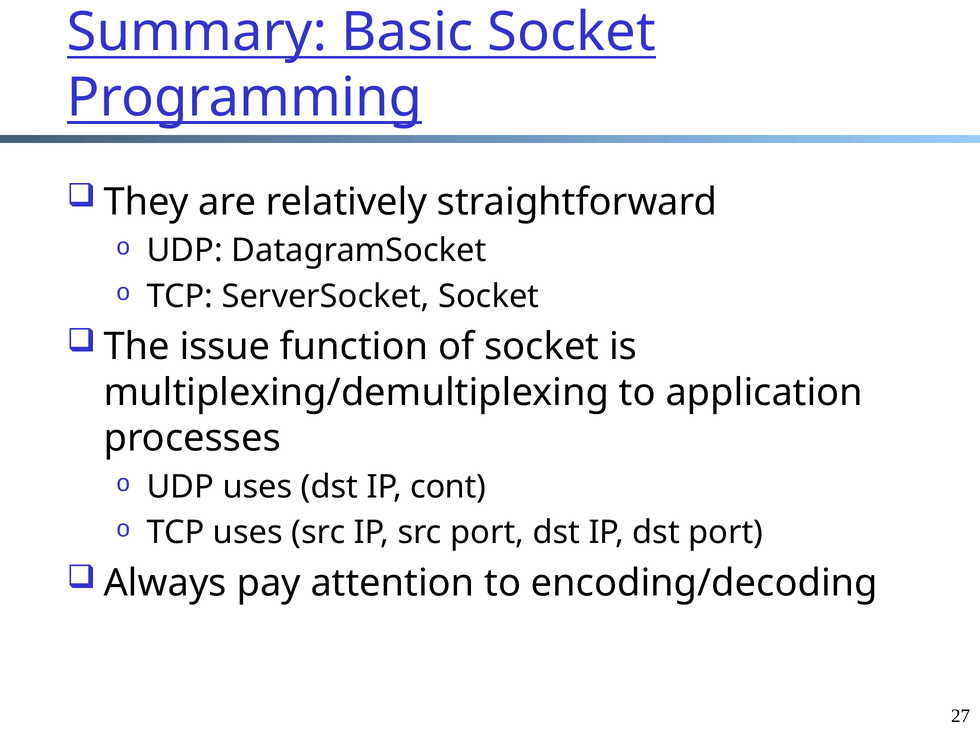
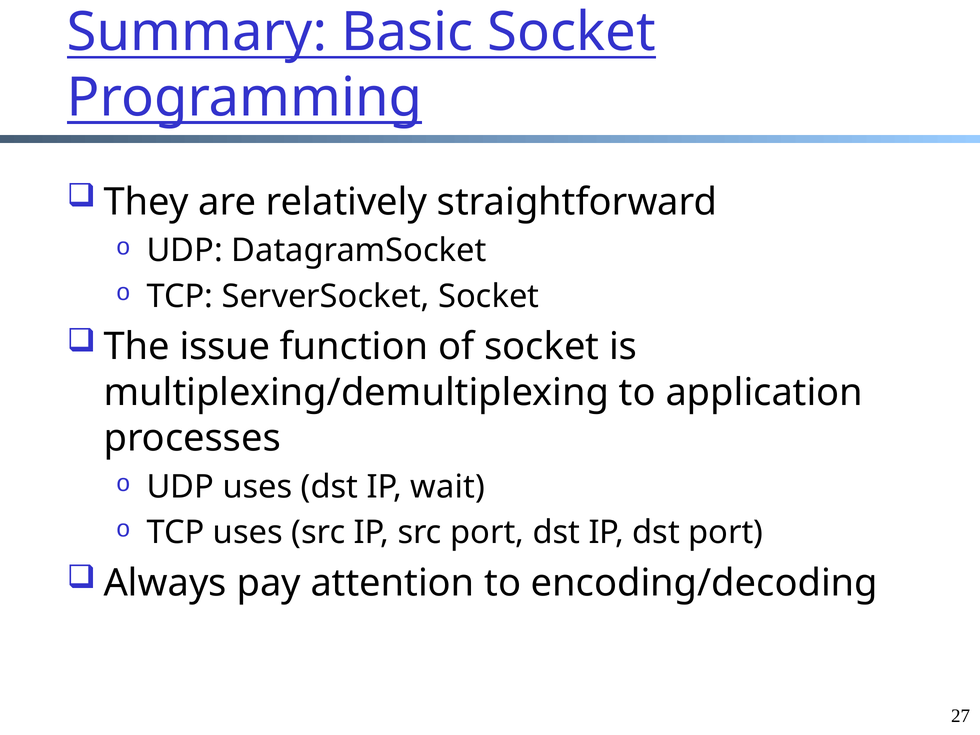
cont: cont -> wait
